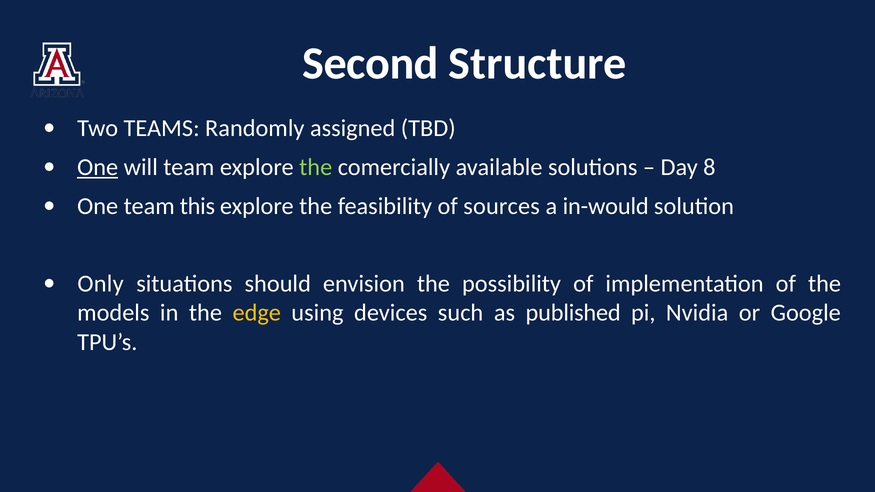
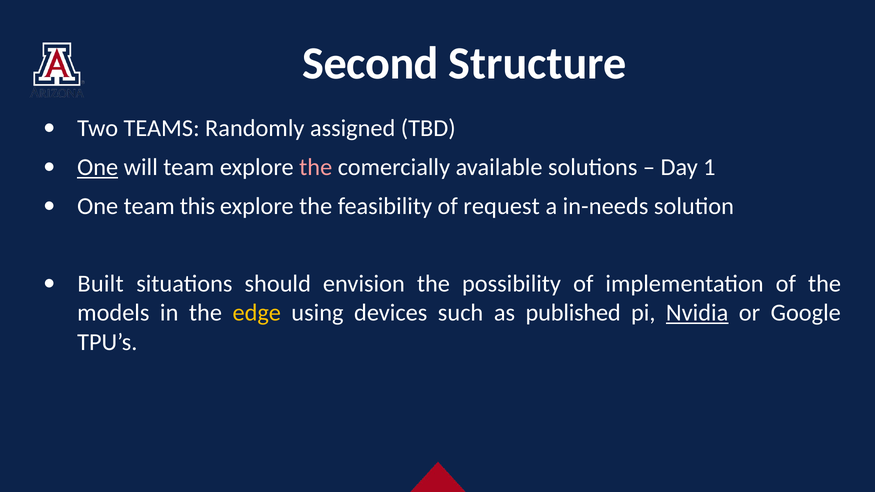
the at (316, 167) colour: light green -> pink
8: 8 -> 1
sources: sources -> request
in-would: in-would -> in-needs
Only: Only -> Built
Nvidia underline: none -> present
